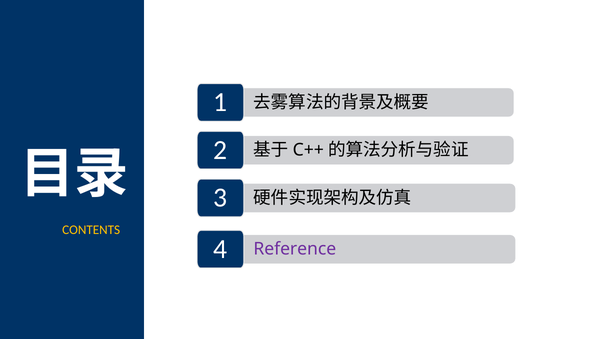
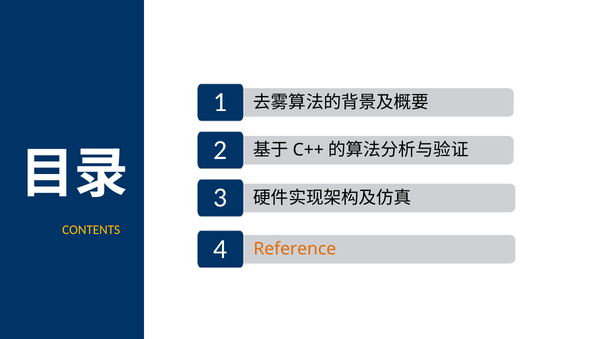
Reference colour: purple -> orange
